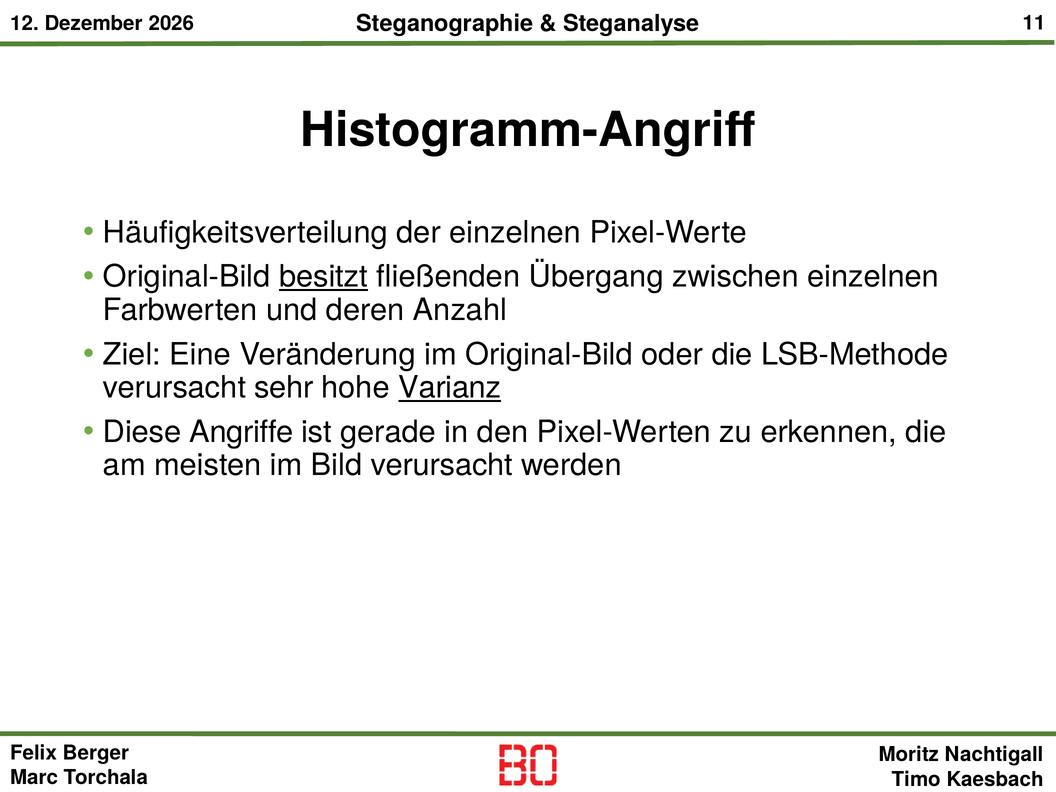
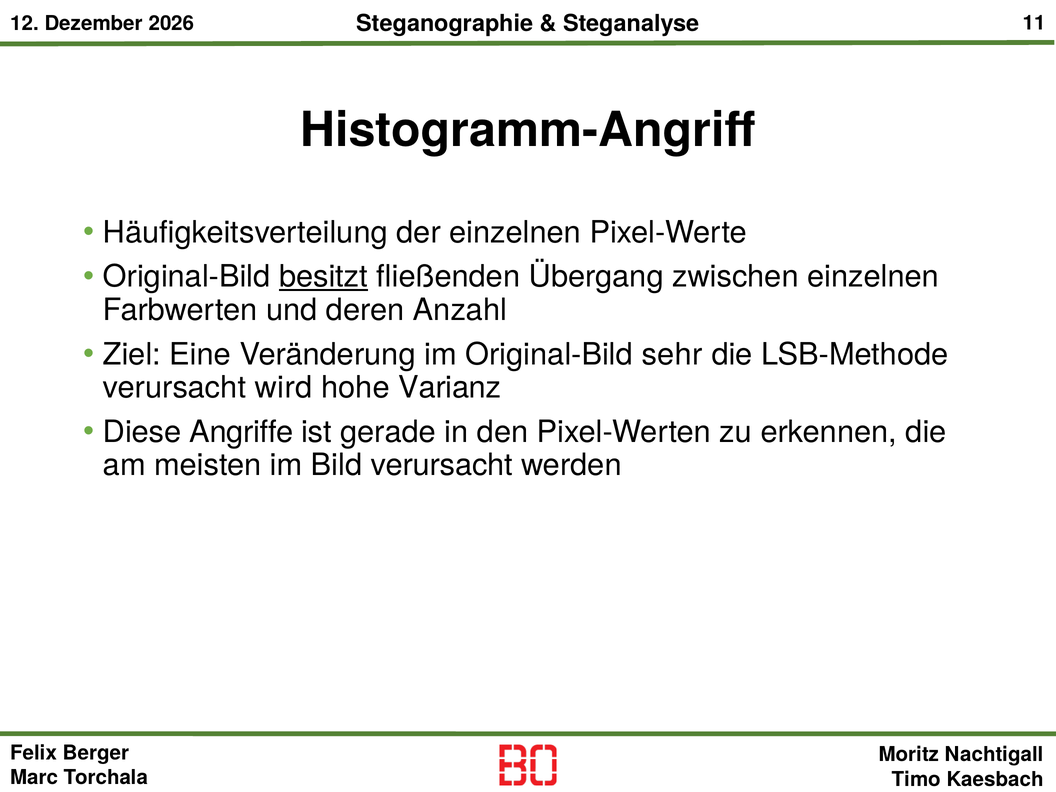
oder: oder -> sehr
sehr: sehr -> wird
Varianz underline: present -> none
